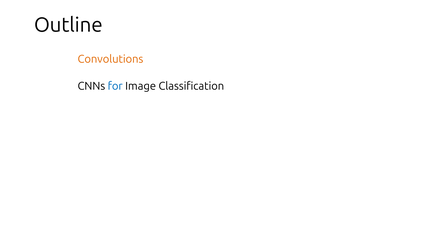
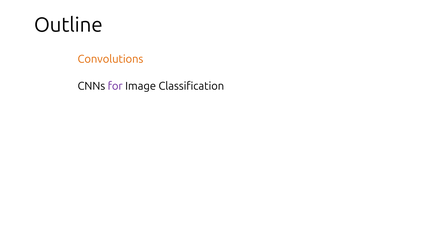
for colour: blue -> purple
